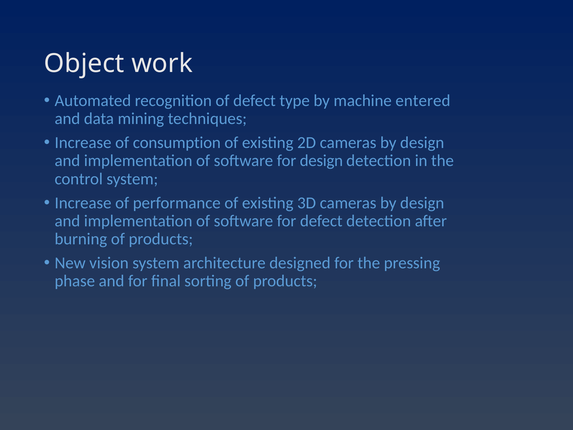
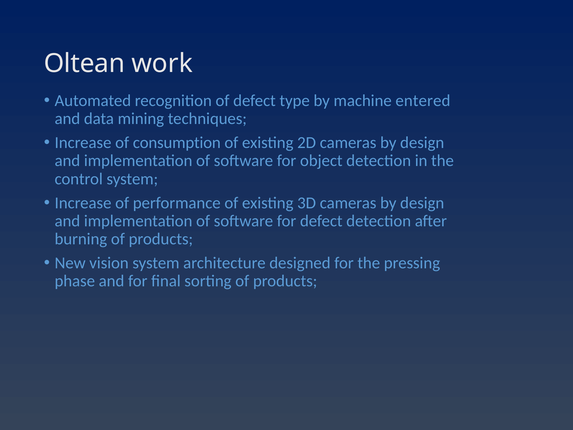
Object: Object -> Oltean
for design: design -> object
